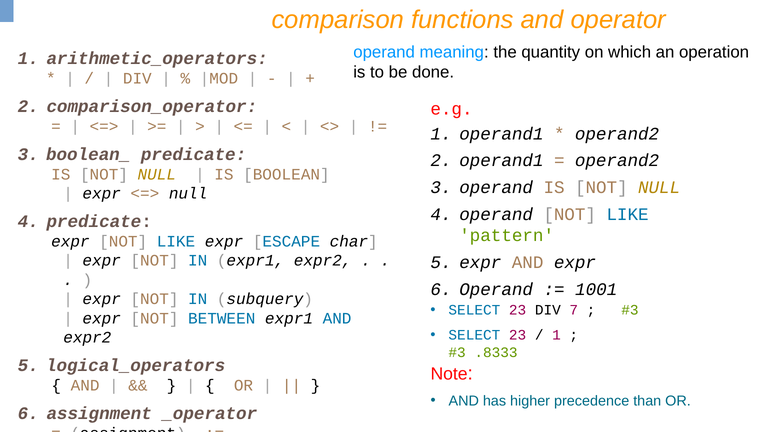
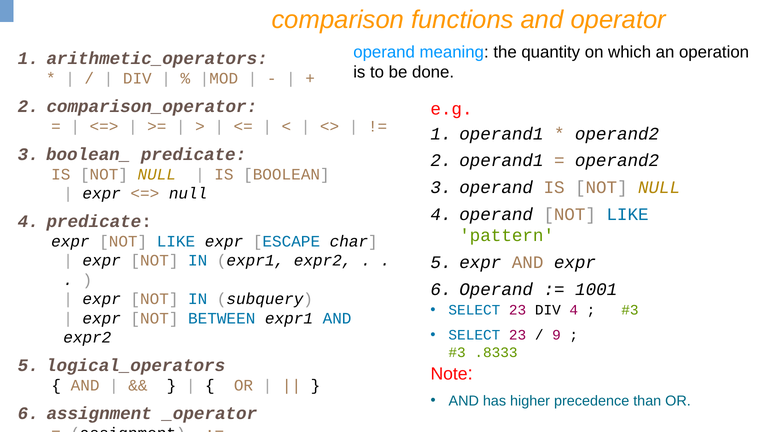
DIV 7: 7 -> 4
1 at (556, 335): 1 -> 9
